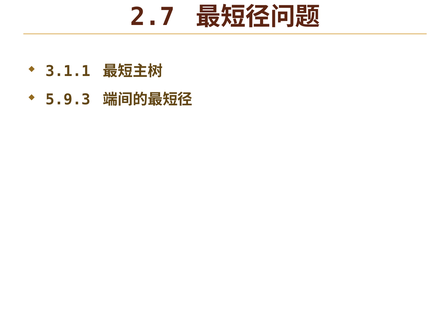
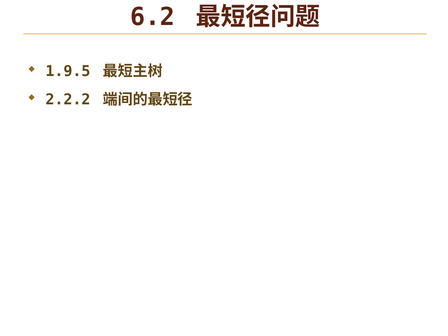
2.7: 2.7 -> 6.2
3.1.1: 3.1.1 -> 1.9.5
5.9.3: 5.9.3 -> 2.2.2
